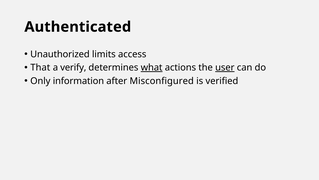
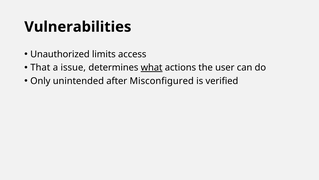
Authenticated: Authenticated -> Vulnerabilities
verify: verify -> issue
user underline: present -> none
information: information -> unintended
